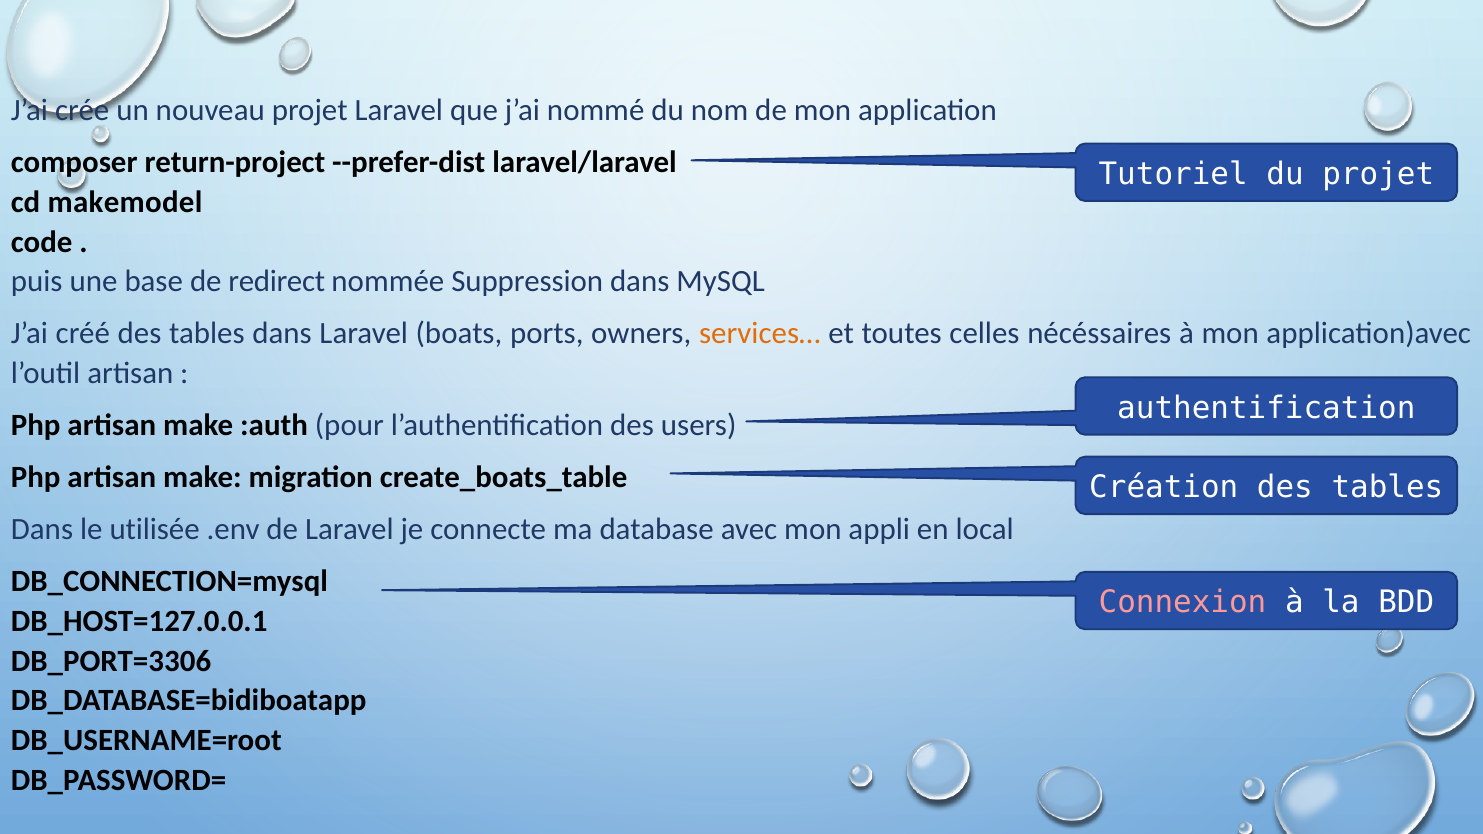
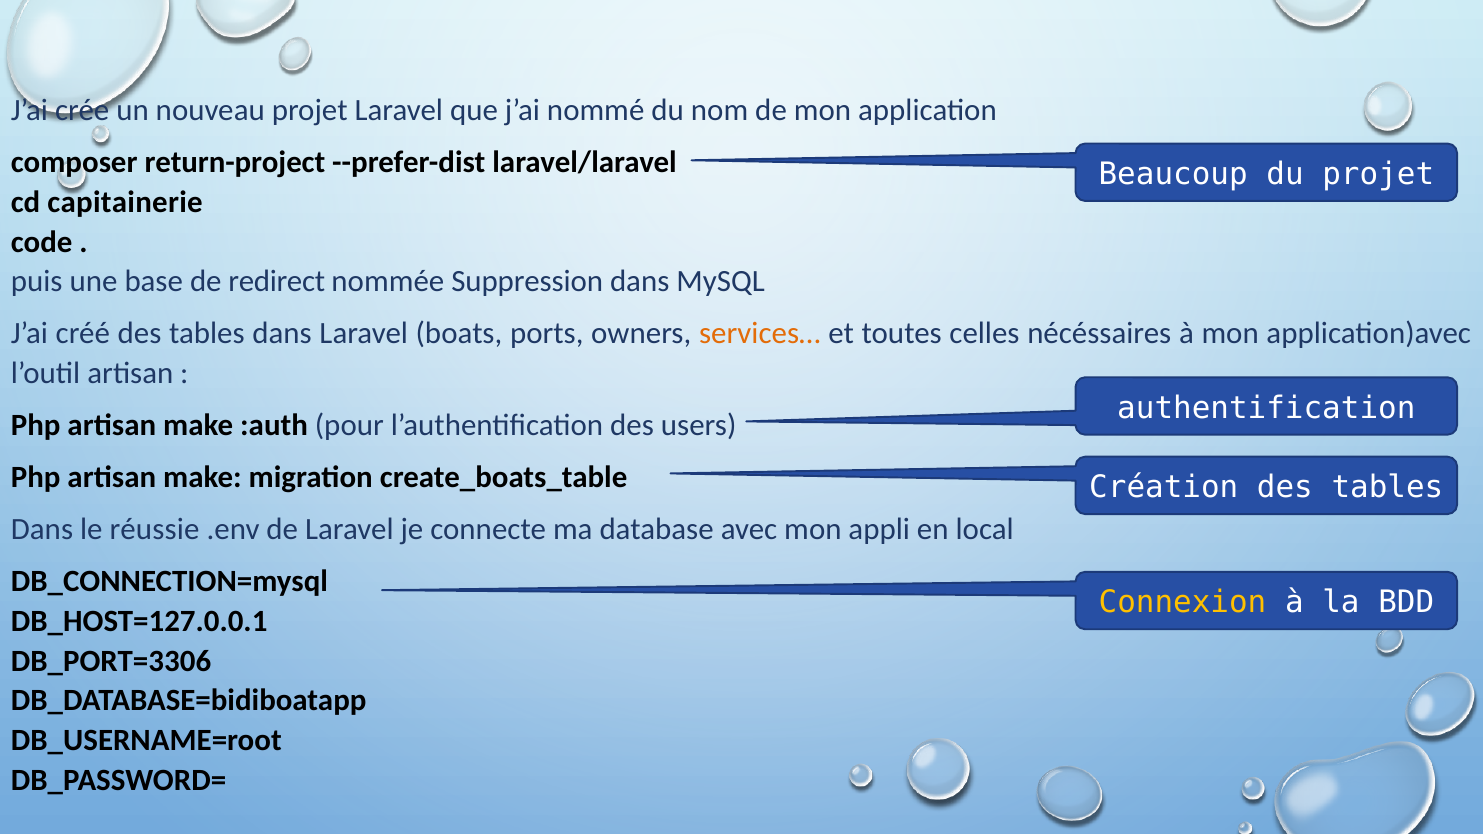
Tutoriel: Tutoriel -> Beaucoup
makemodel: makemodel -> capitainerie
utilisée: utilisée -> réussie
Connexion colour: pink -> yellow
